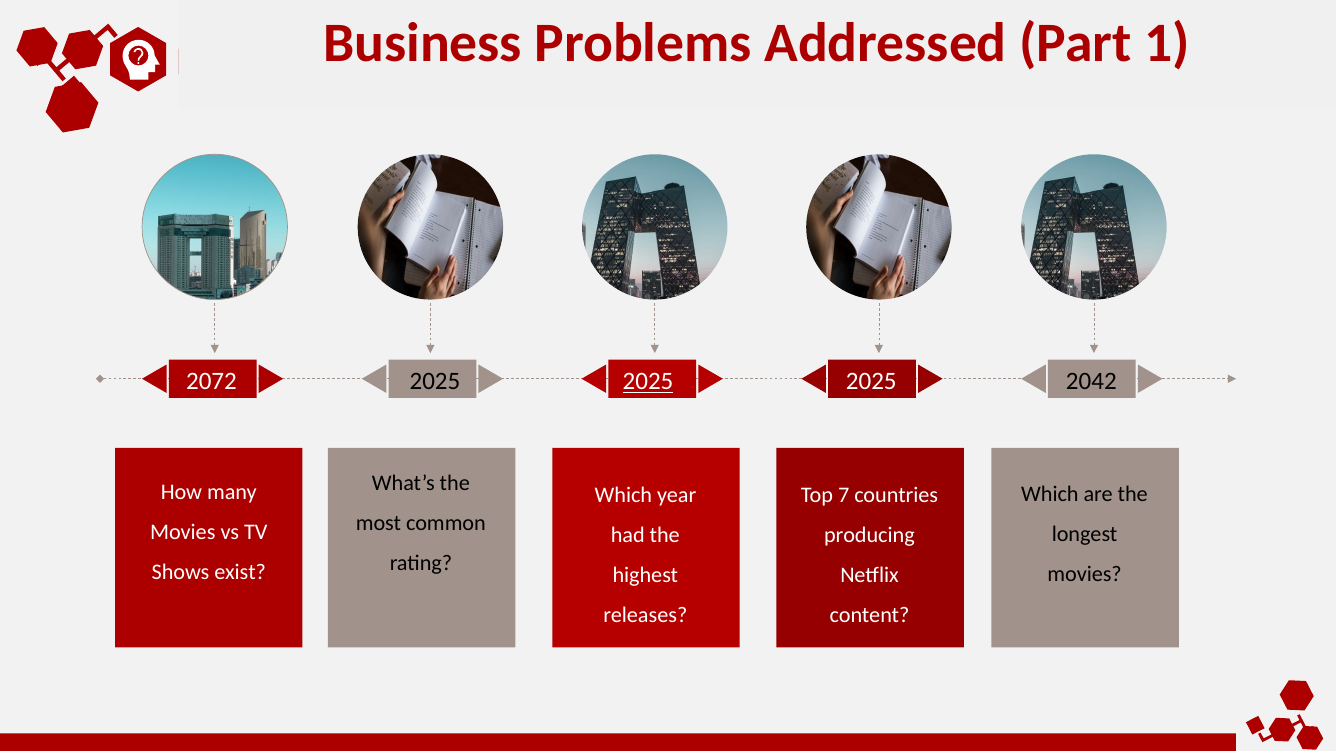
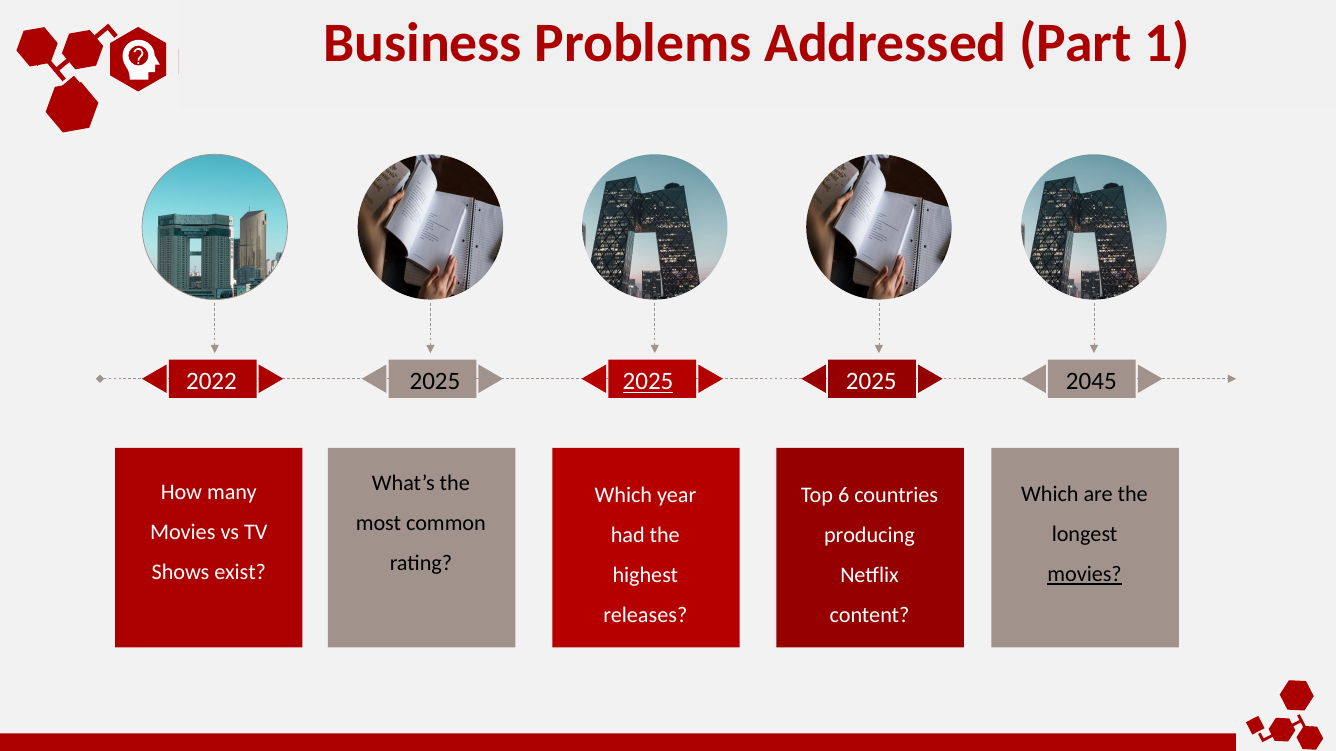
2072: 2072 -> 2022
2042: 2042 -> 2045
7: 7 -> 6
movies at (1085, 575) underline: none -> present
